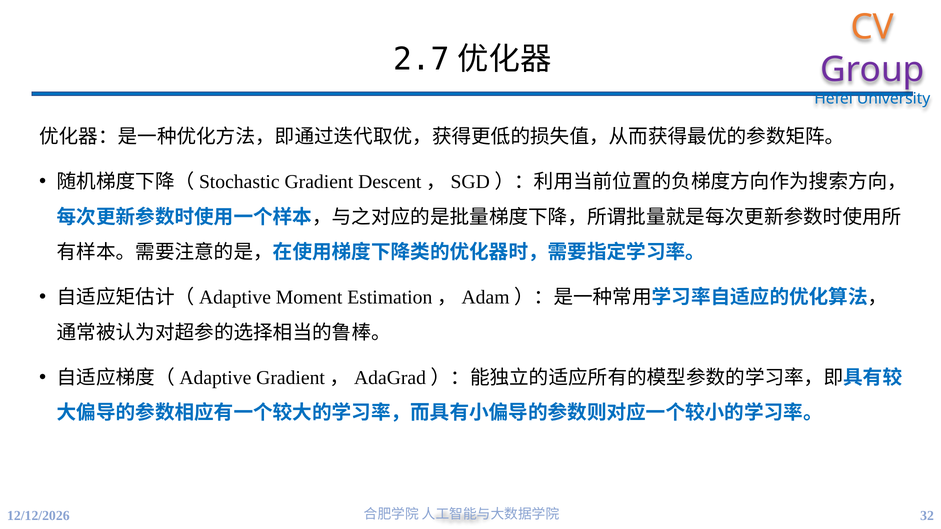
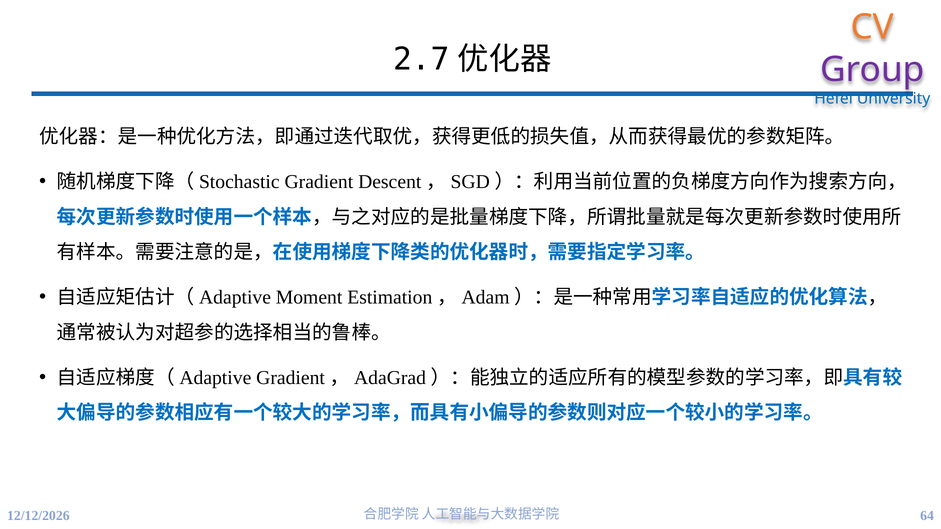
32: 32 -> 64
